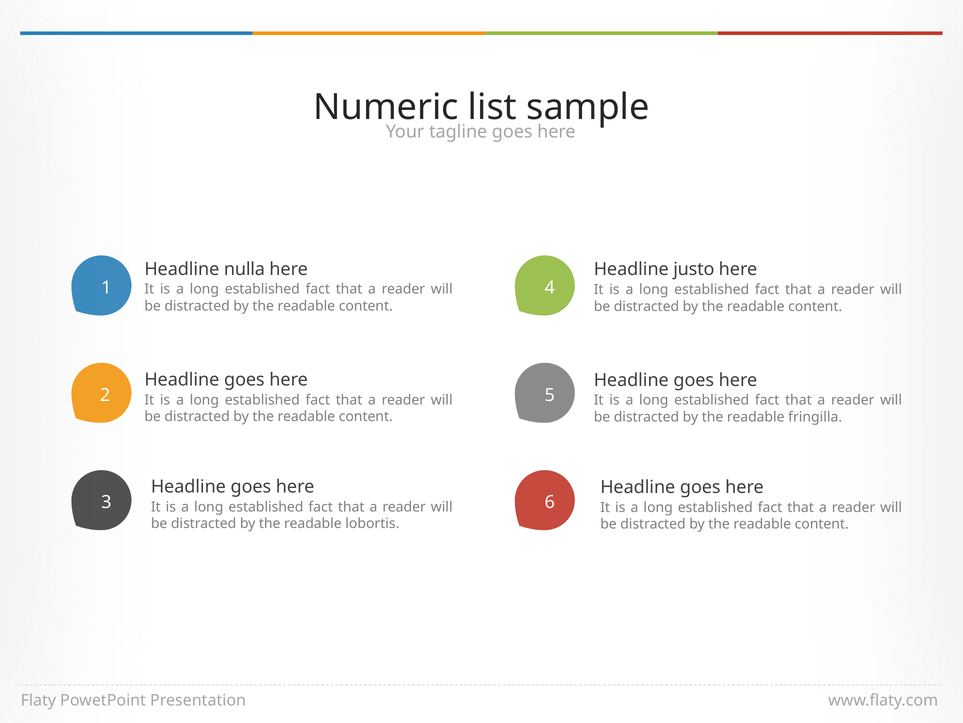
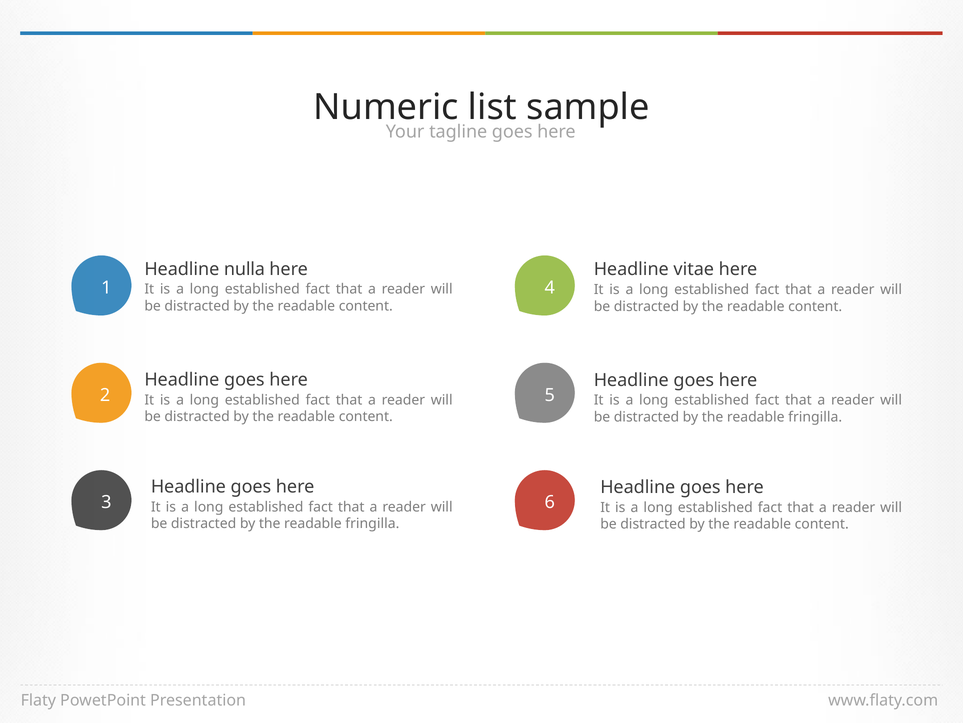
justo: justo -> vitae
lobortis at (372, 523): lobortis -> fringilla
